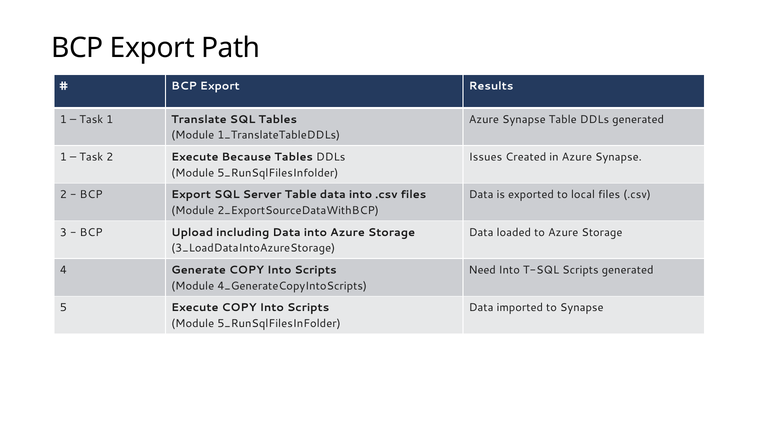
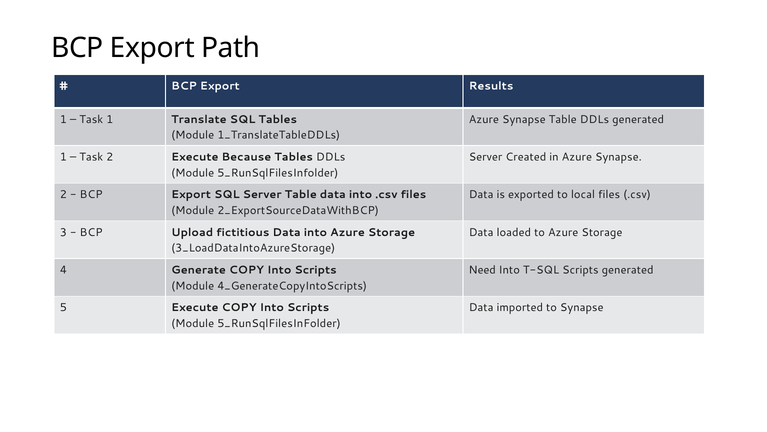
Issues at (485, 157): Issues -> Server
including: including -> fictitious
